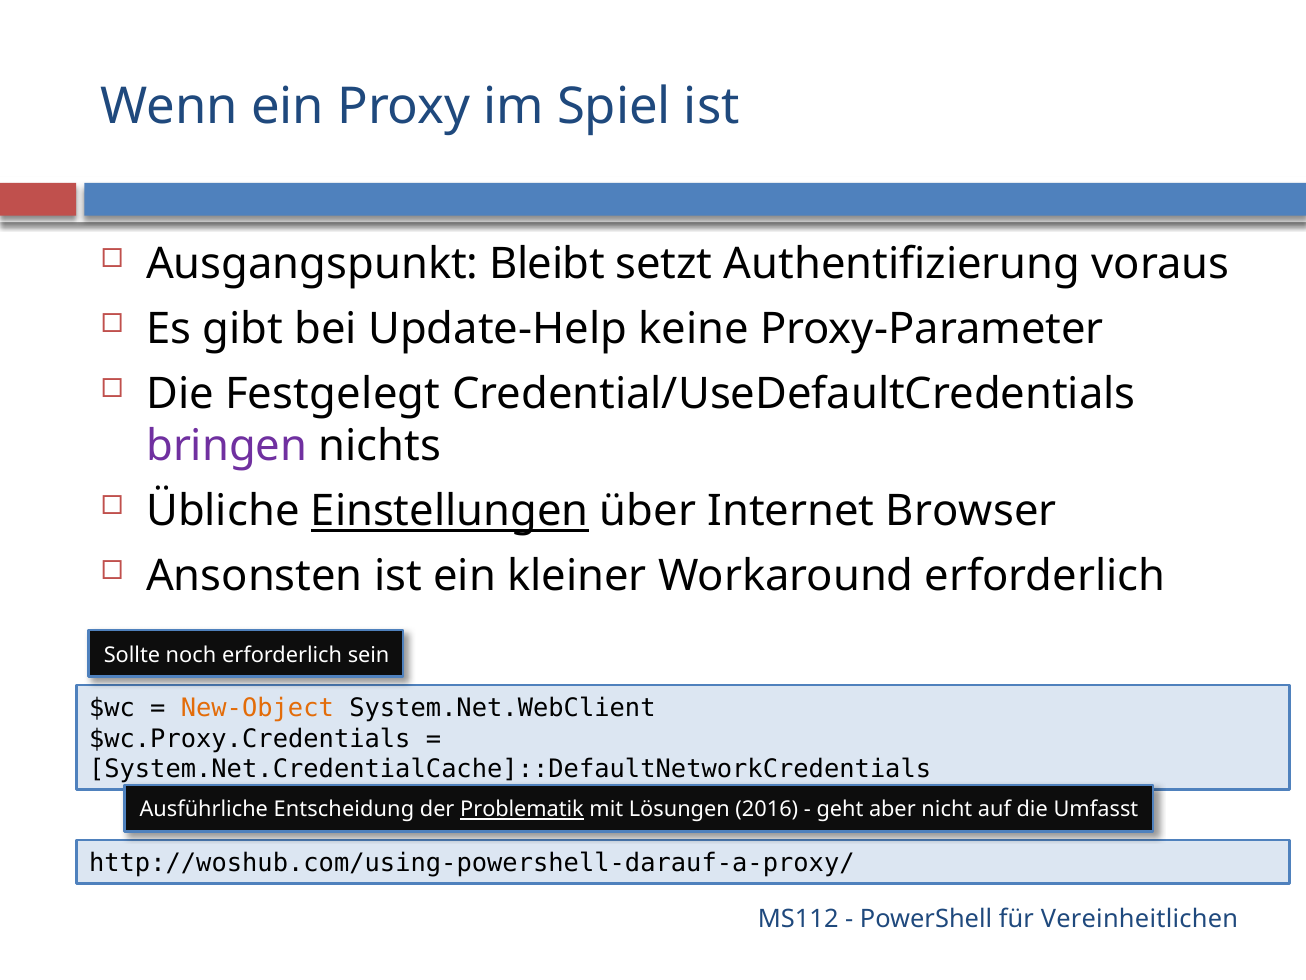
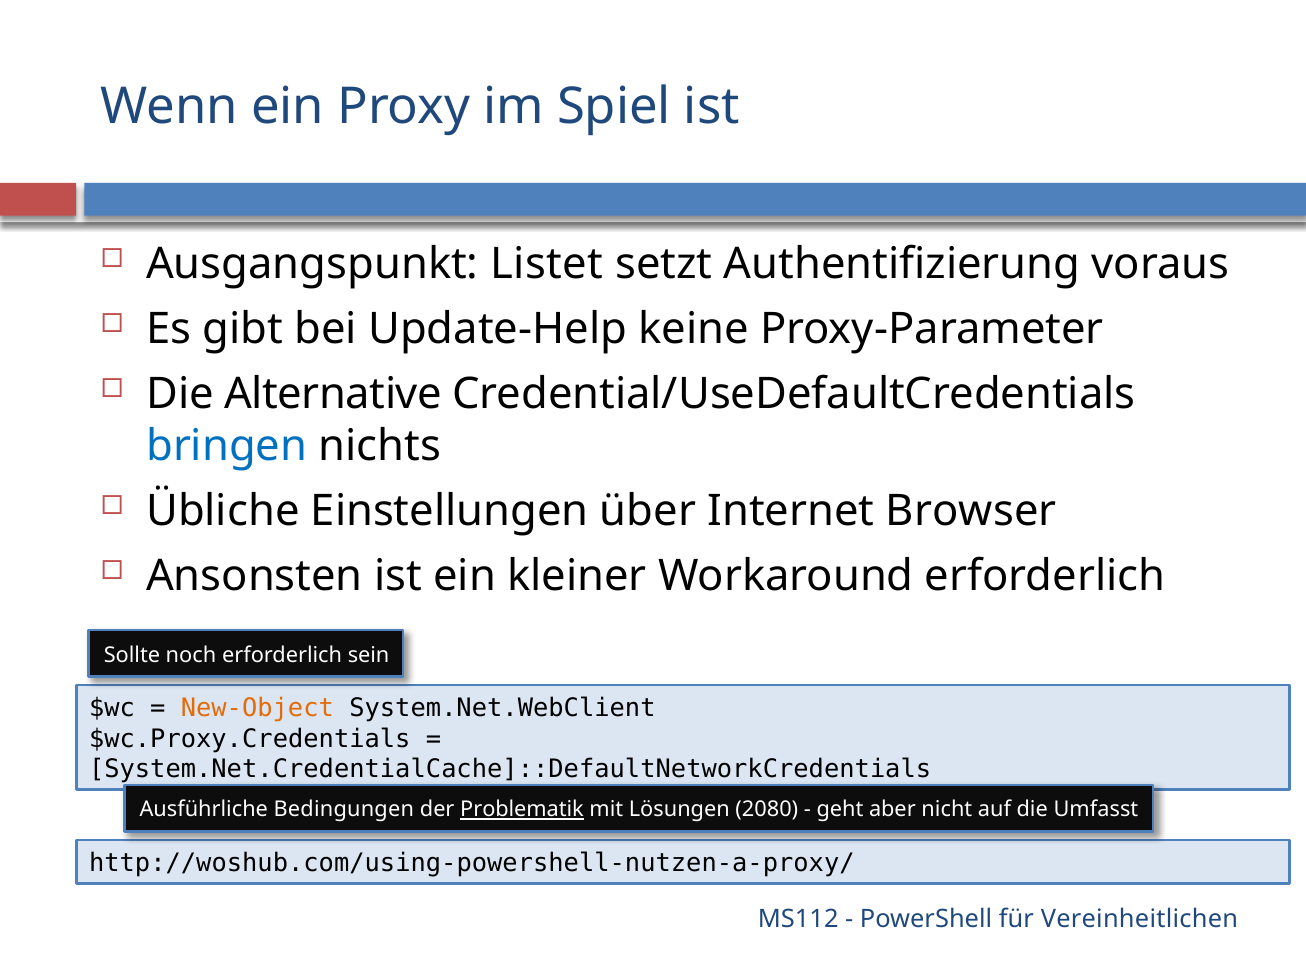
Bleibt: Bleibt -> Listet
Festgelegt: Festgelegt -> Alternative
bringen colour: purple -> blue
Einstellungen underline: present -> none
Entscheidung: Entscheidung -> Bedingungen
2016: 2016 -> 2080
http://woshub.com/using-powershell-darauf-a-proxy/: http://woshub.com/using-powershell-darauf-a-proxy/ -> http://woshub.com/using-powershell-nutzen-a-proxy/
